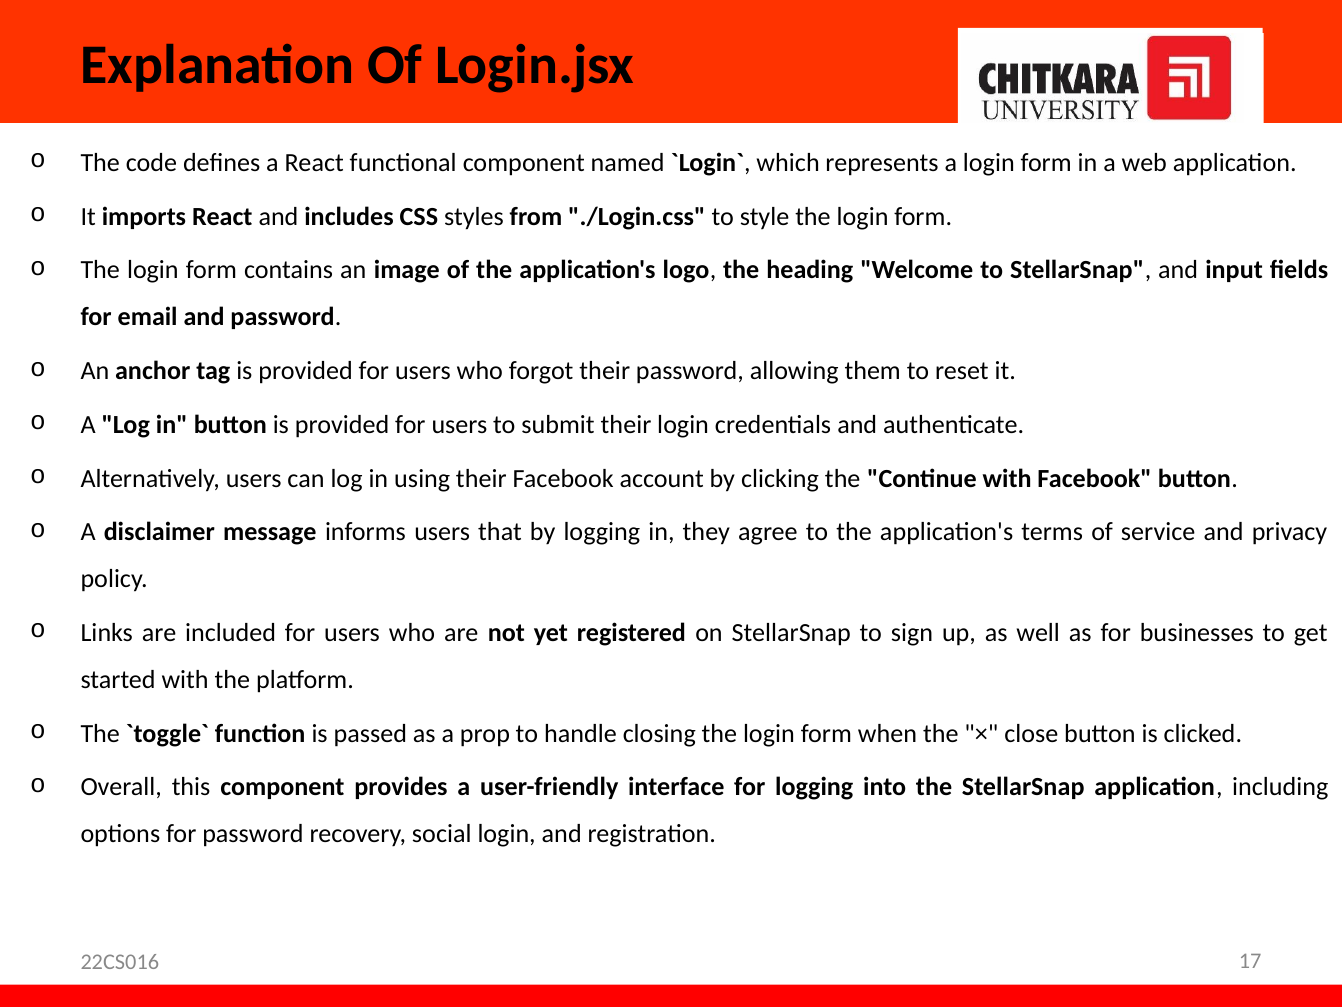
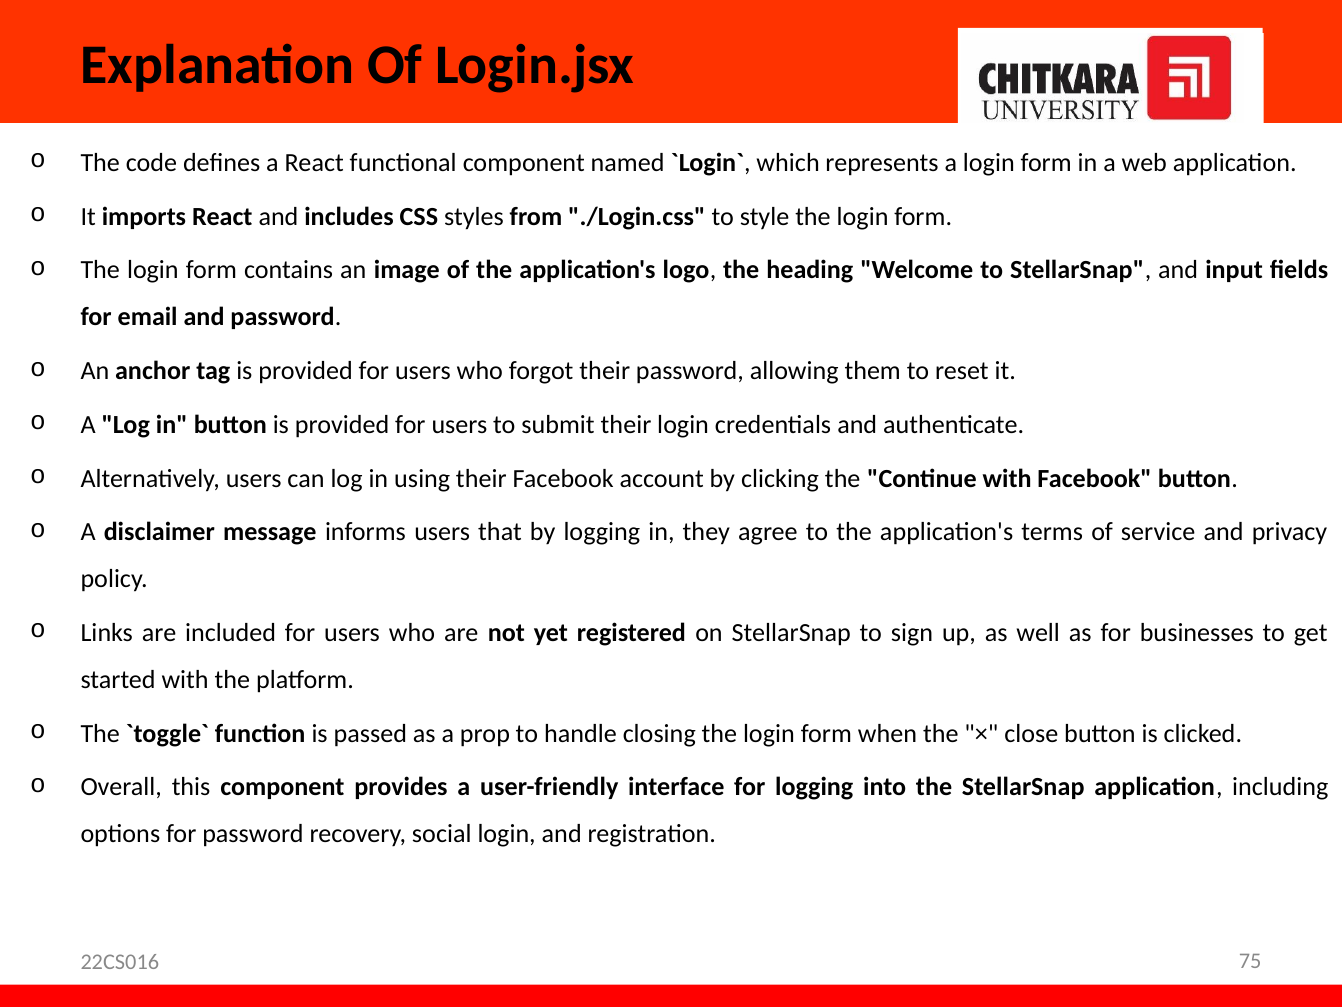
17: 17 -> 75
